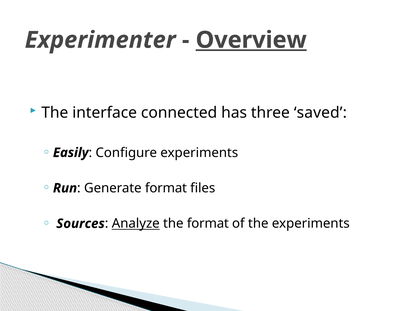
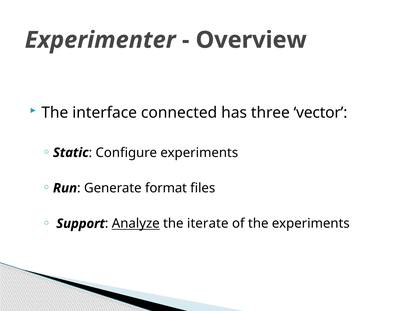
Overview underline: present -> none
saved: saved -> vector
Easily: Easily -> Static
Sources: Sources -> Support
the format: format -> iterate
